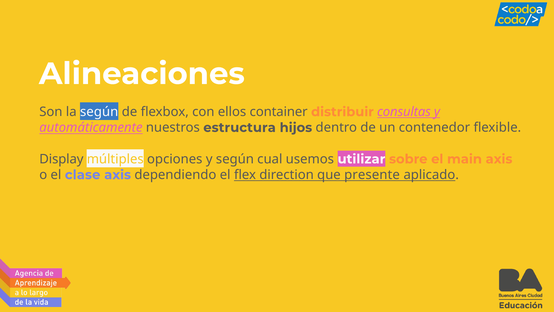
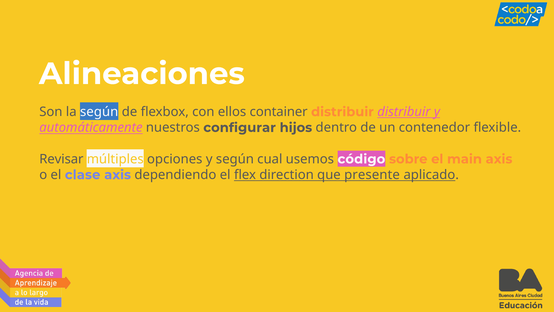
distribuir consultas: consultas -> distribuir
estructura: estructura -> configurar
Display: Display -> Revisar
utilizar: utilizar -> código
